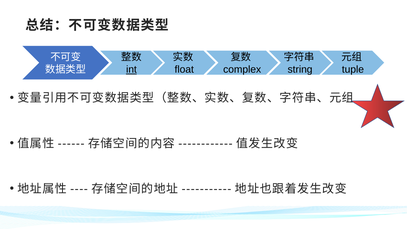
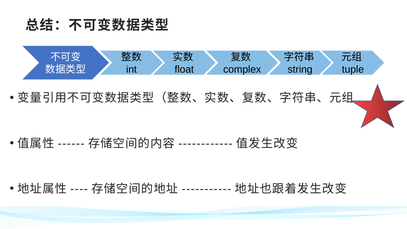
int underline: present -> none
